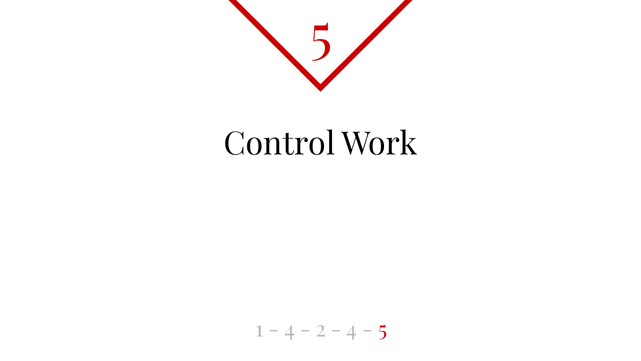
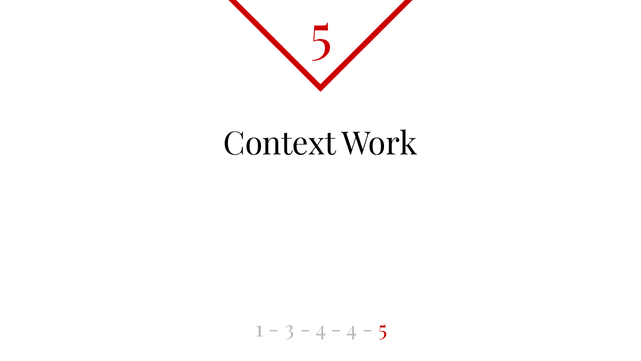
Control: Control -> Context
4 at (290, 329): 4 -> 3
2 at (321, 329): 2 -> 4
